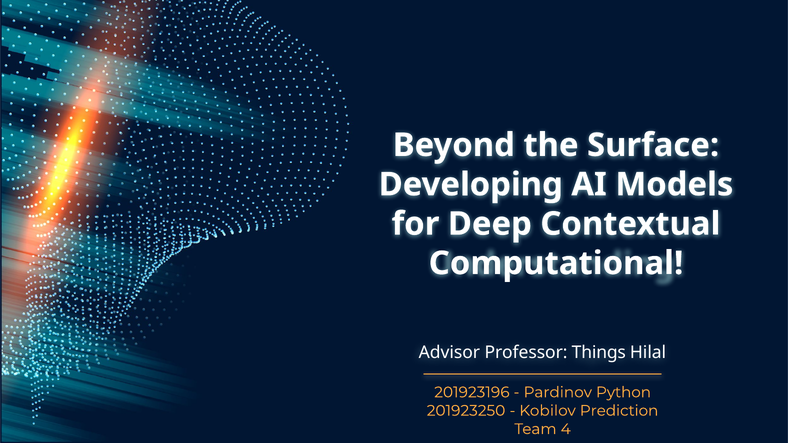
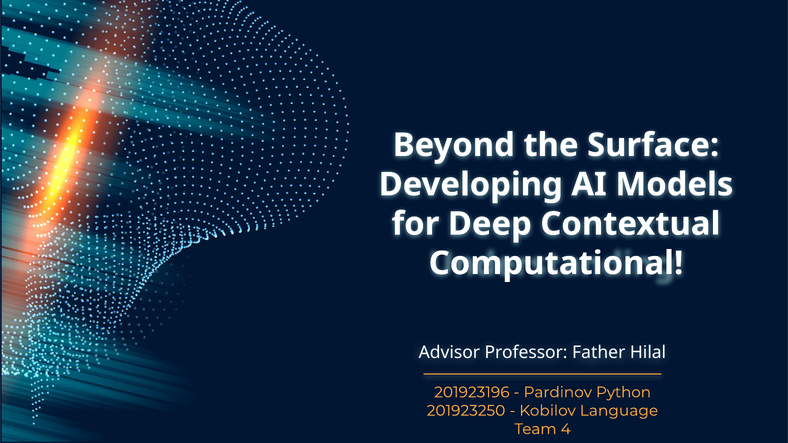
Things: Things -> Father
Prediction: Prediction -> Language
